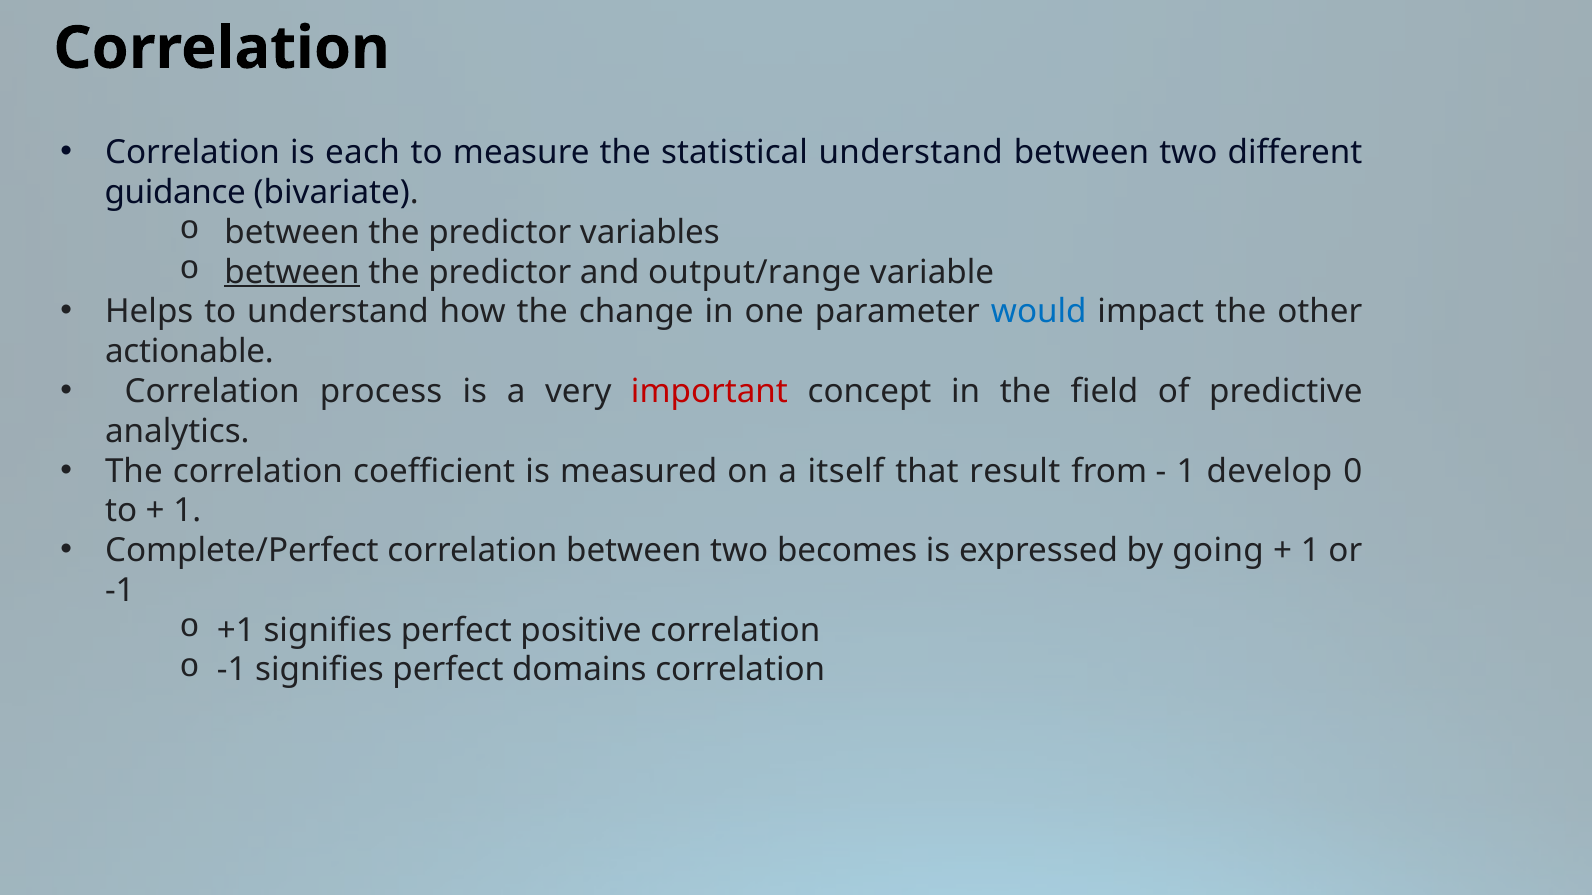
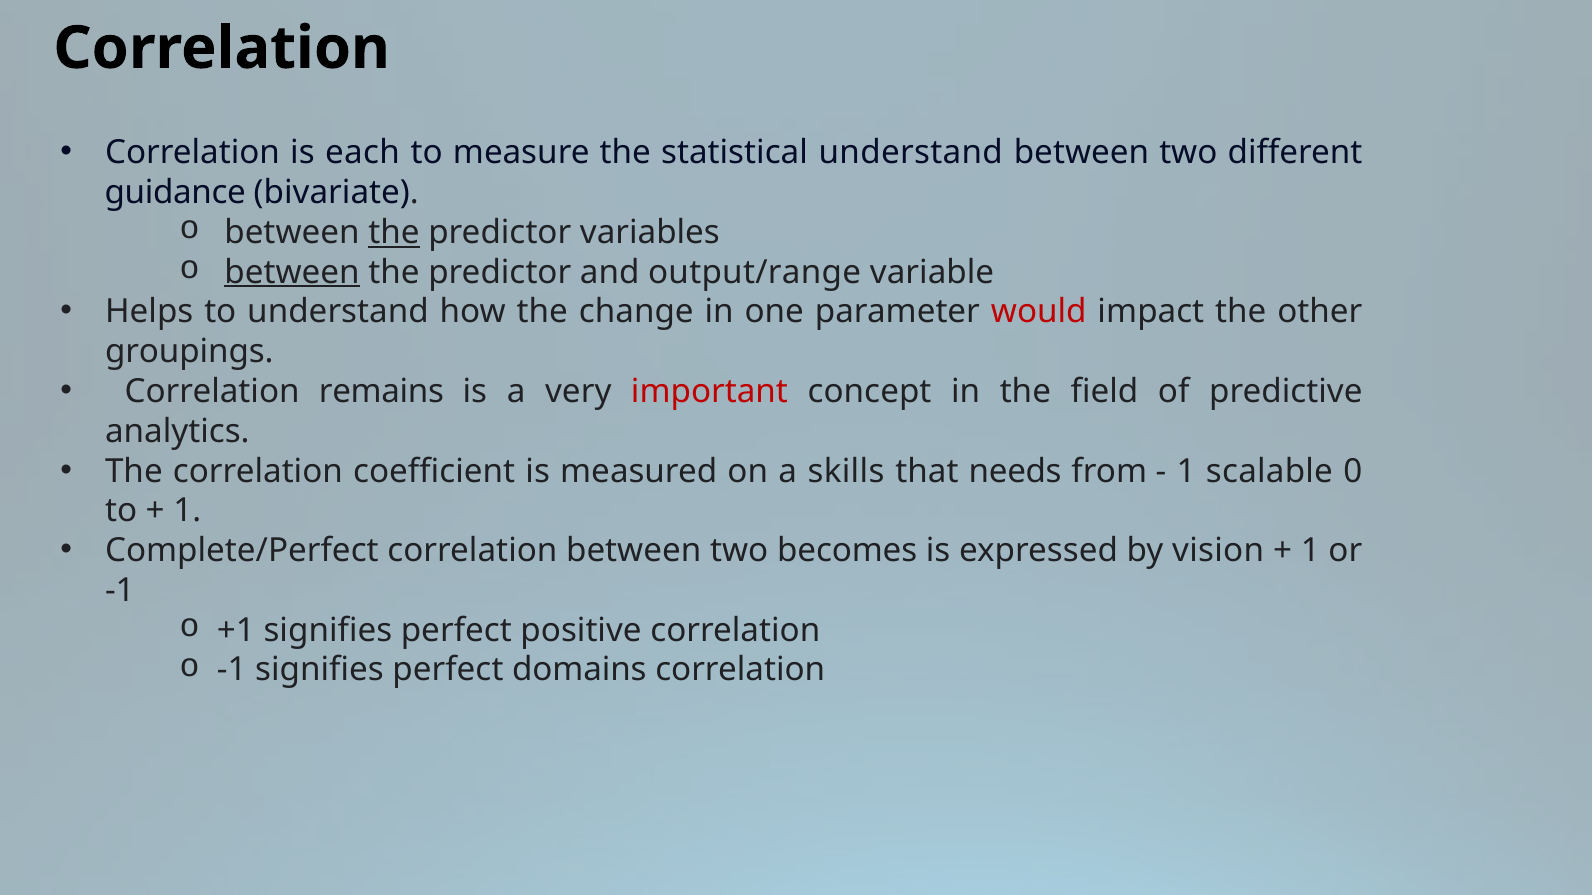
the at (394, 232) underline: none -> present
would colour: blue -> red
actionable: actionable -> groupings
process: process -> remains
itself: itself -> skills
result: result -> needs
develop: develop -> scalable
going: going -> vision
